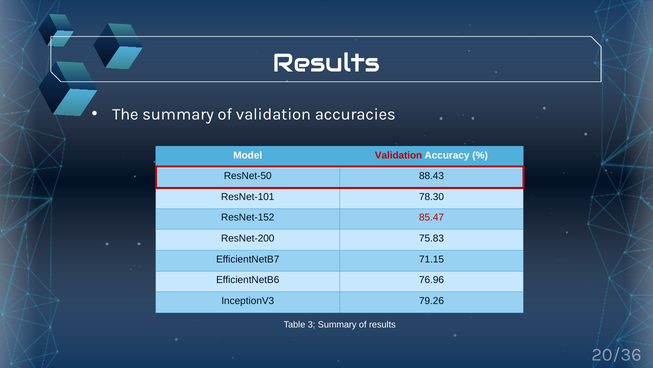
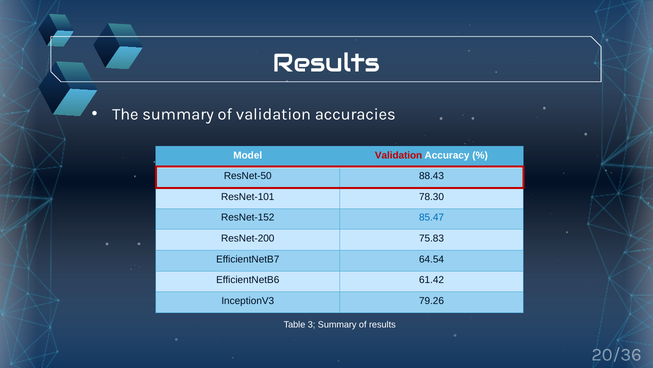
85.47 colour: red -> blue
71.15: 71.15 -> 64.54
76.96: 76.96 -> 61.42
